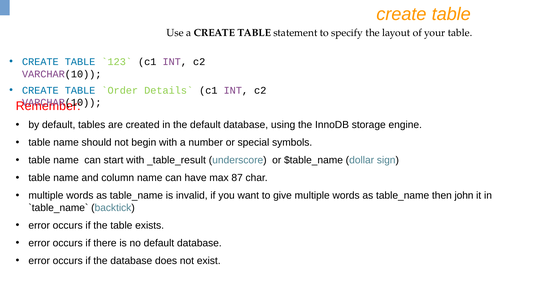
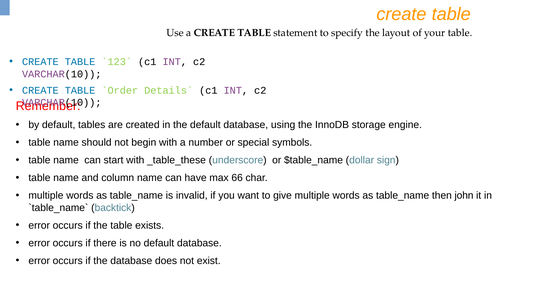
_table_result: _table_result -> _table_these
87: 87 -> 66
